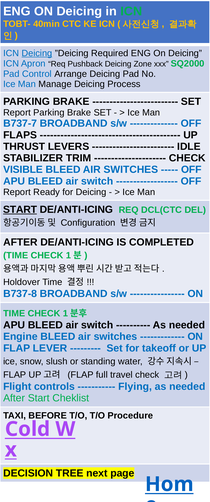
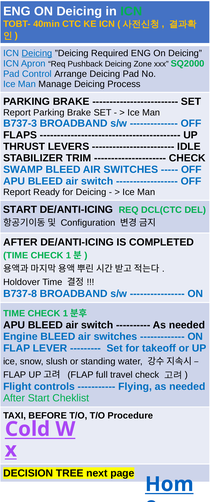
B737-7: B737-7 -> B737-3
VISIBLE: VISIBLE -> SWAMP
START at (20, 210) underline: present -> none
